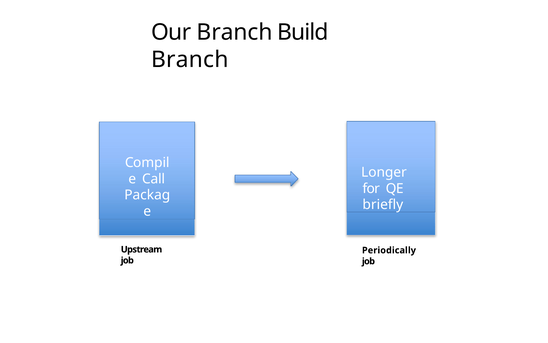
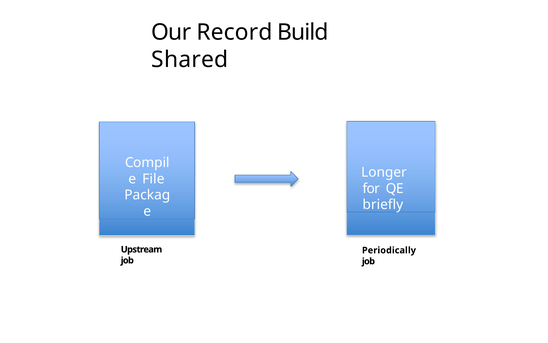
Our Branch: Branch -> Record
Branch at (190, 60): Branch -> Shared
Call: Call -> File
